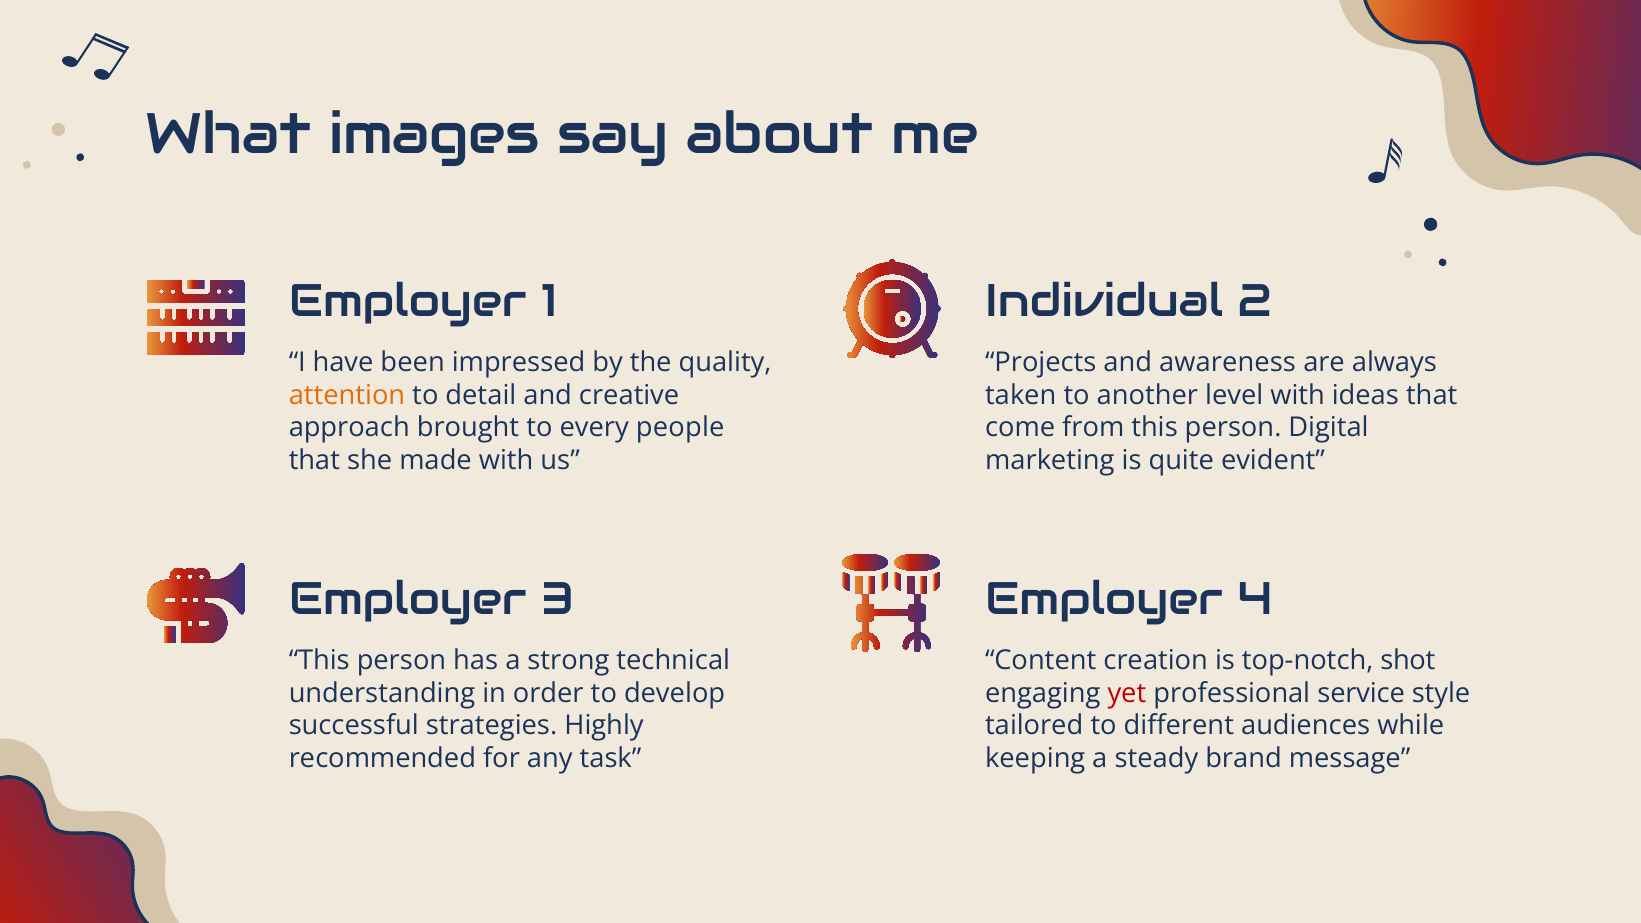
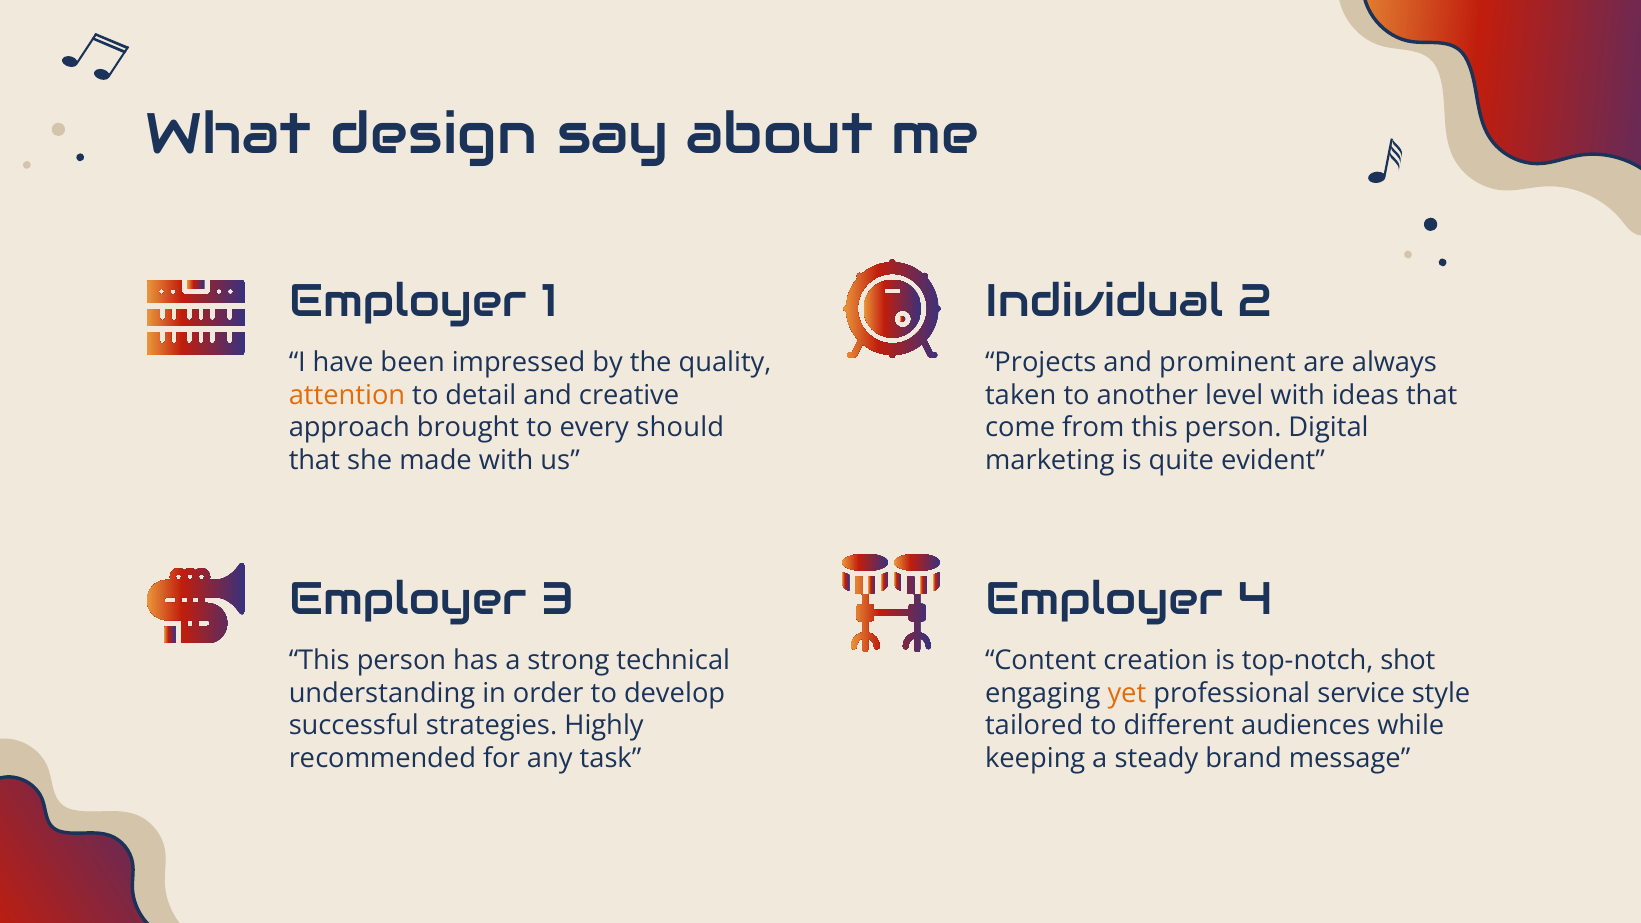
images: images -> design
awareness: awareness -> prominent
people: people -> should
yet colour: red -> orange
